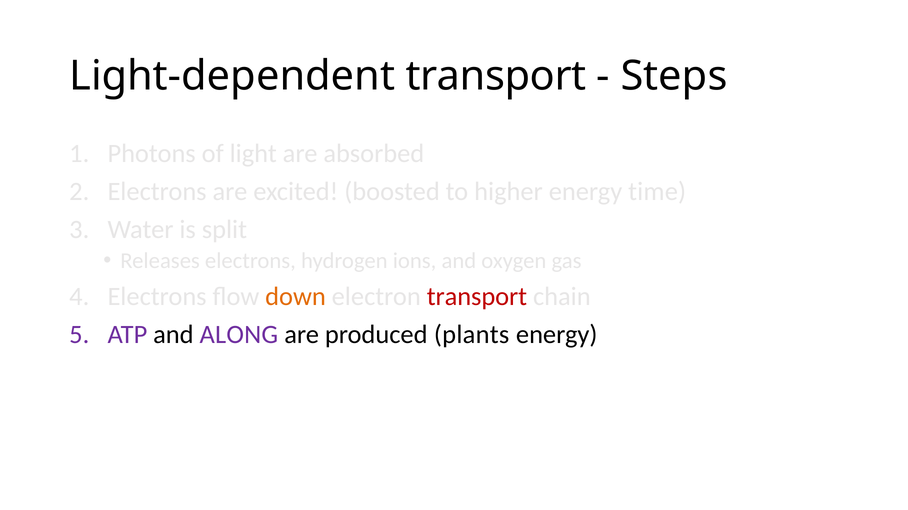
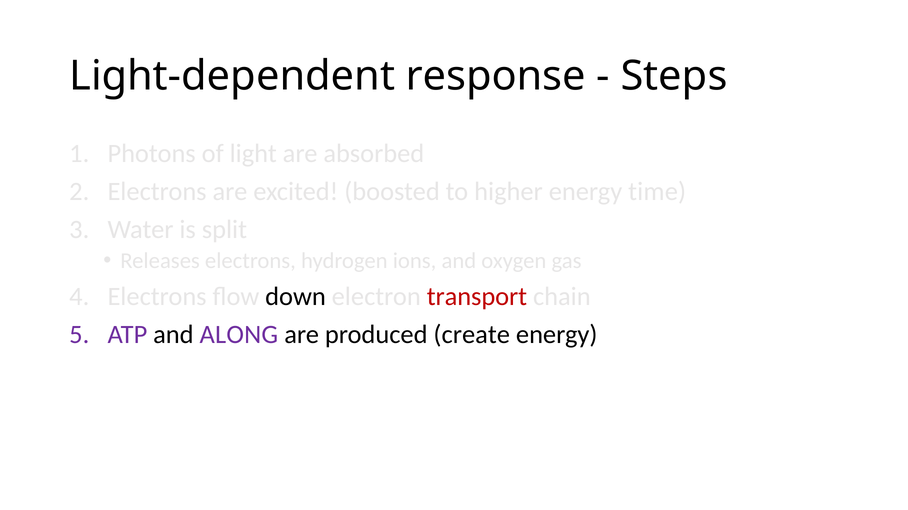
Light-dependent transport: transport -> response
down colour: orange -> black
plants: plants -> create
